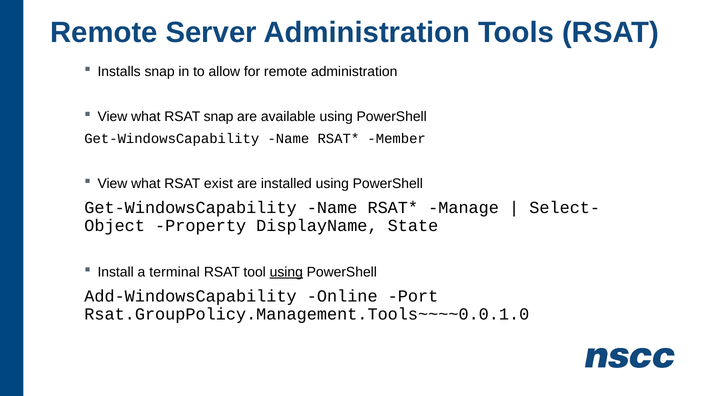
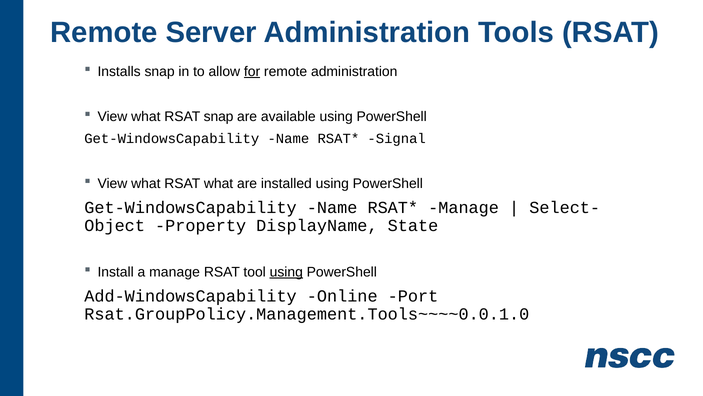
for underline: none -> present
Member: Member -> Signal
RSAT exist: exist -> what
a terminal: terminal -> manage
